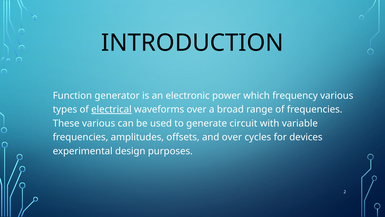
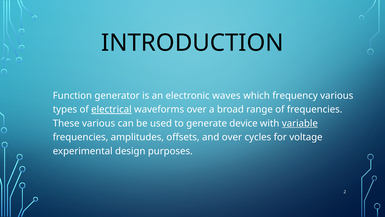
power: power -> waves
circuit: circuit -> device
variable underline: none -> present
devices: devices -> voltage
